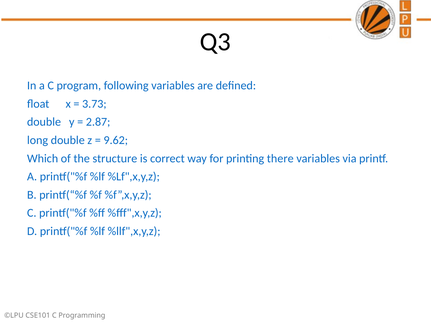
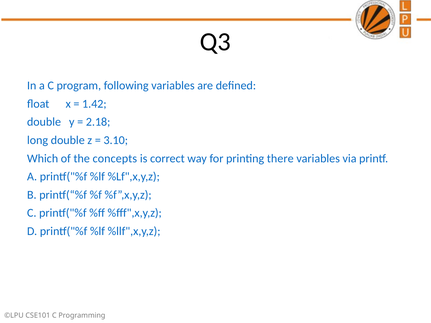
3.73: 3.73 -> 1.42
2.87: 2.87 -> 2.18
9.62: 9.62 -> 3.10
structure: structure -> concepts
